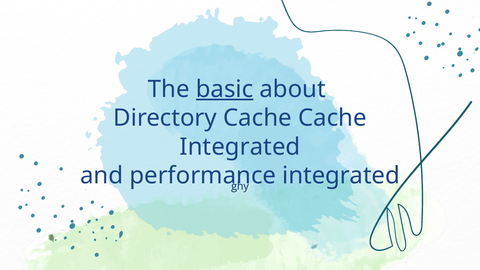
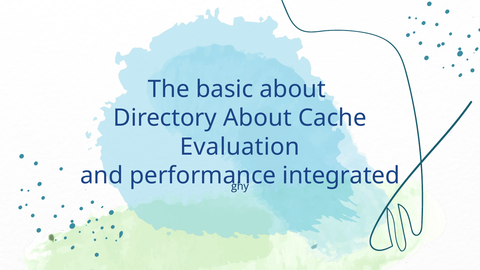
basic underline: present -> none
Directory Cache: Cache -> About
Integrated at (240, 147): Integrated -> Evaluation
